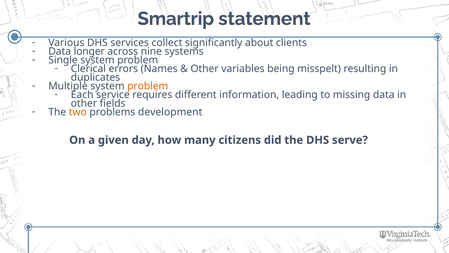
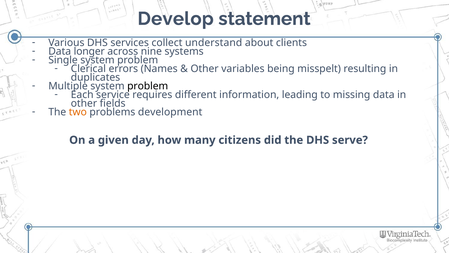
Smartrip: Smartrip -> Develop
significantly: significantly -> understand
problem at (148, 86) colour: orange -> black
